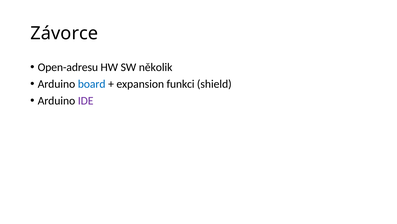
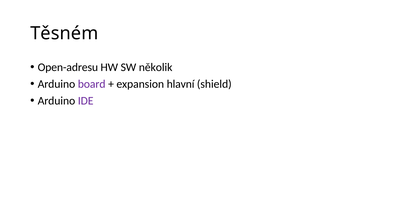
Závorce: Závorce -> Těsném
board colour: blue -> purple
funkci: funkci -> hlavní
